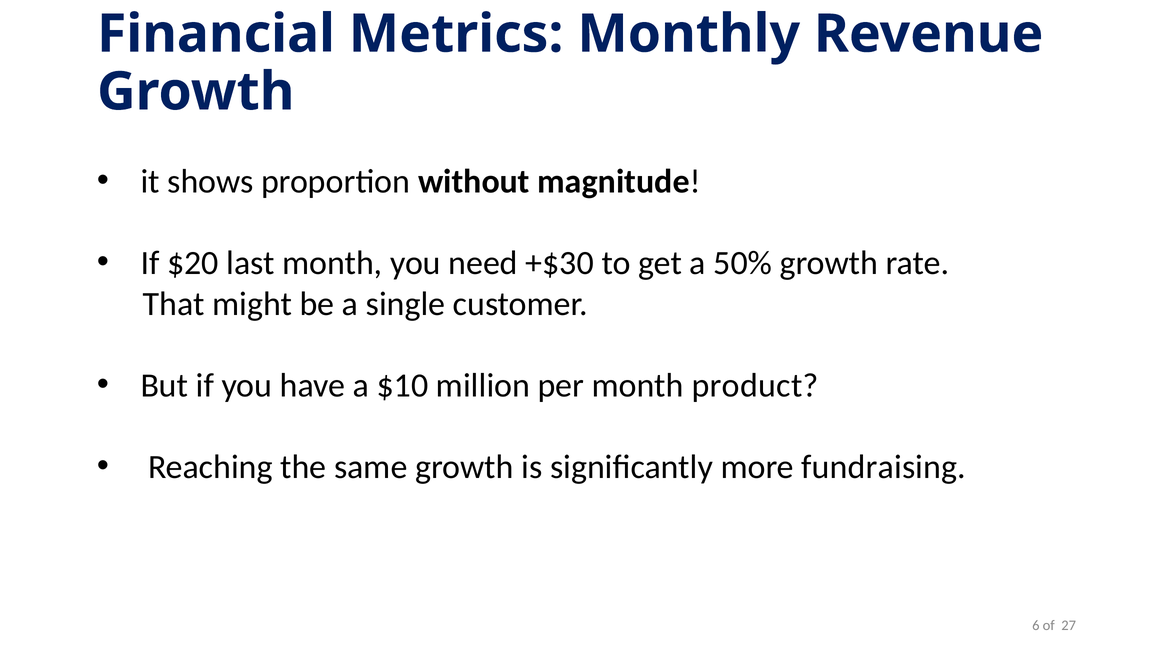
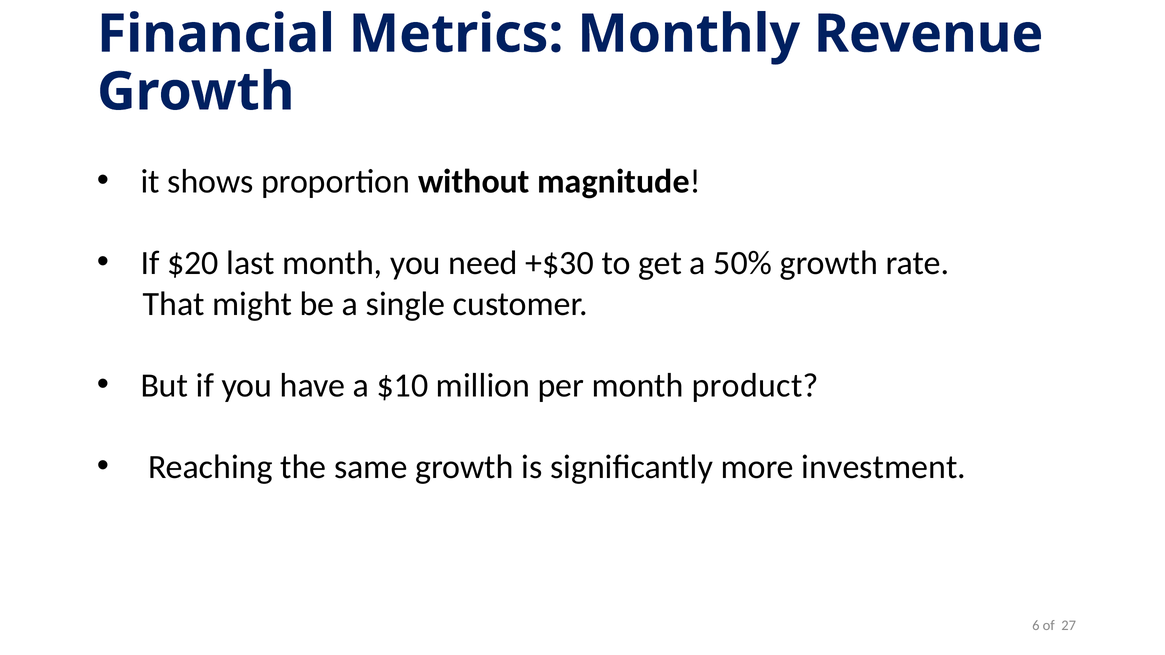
fundraising: fundraising -> investment
